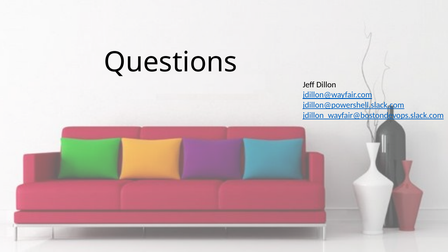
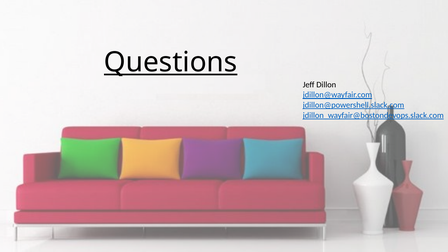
Questions underline: none -> present
